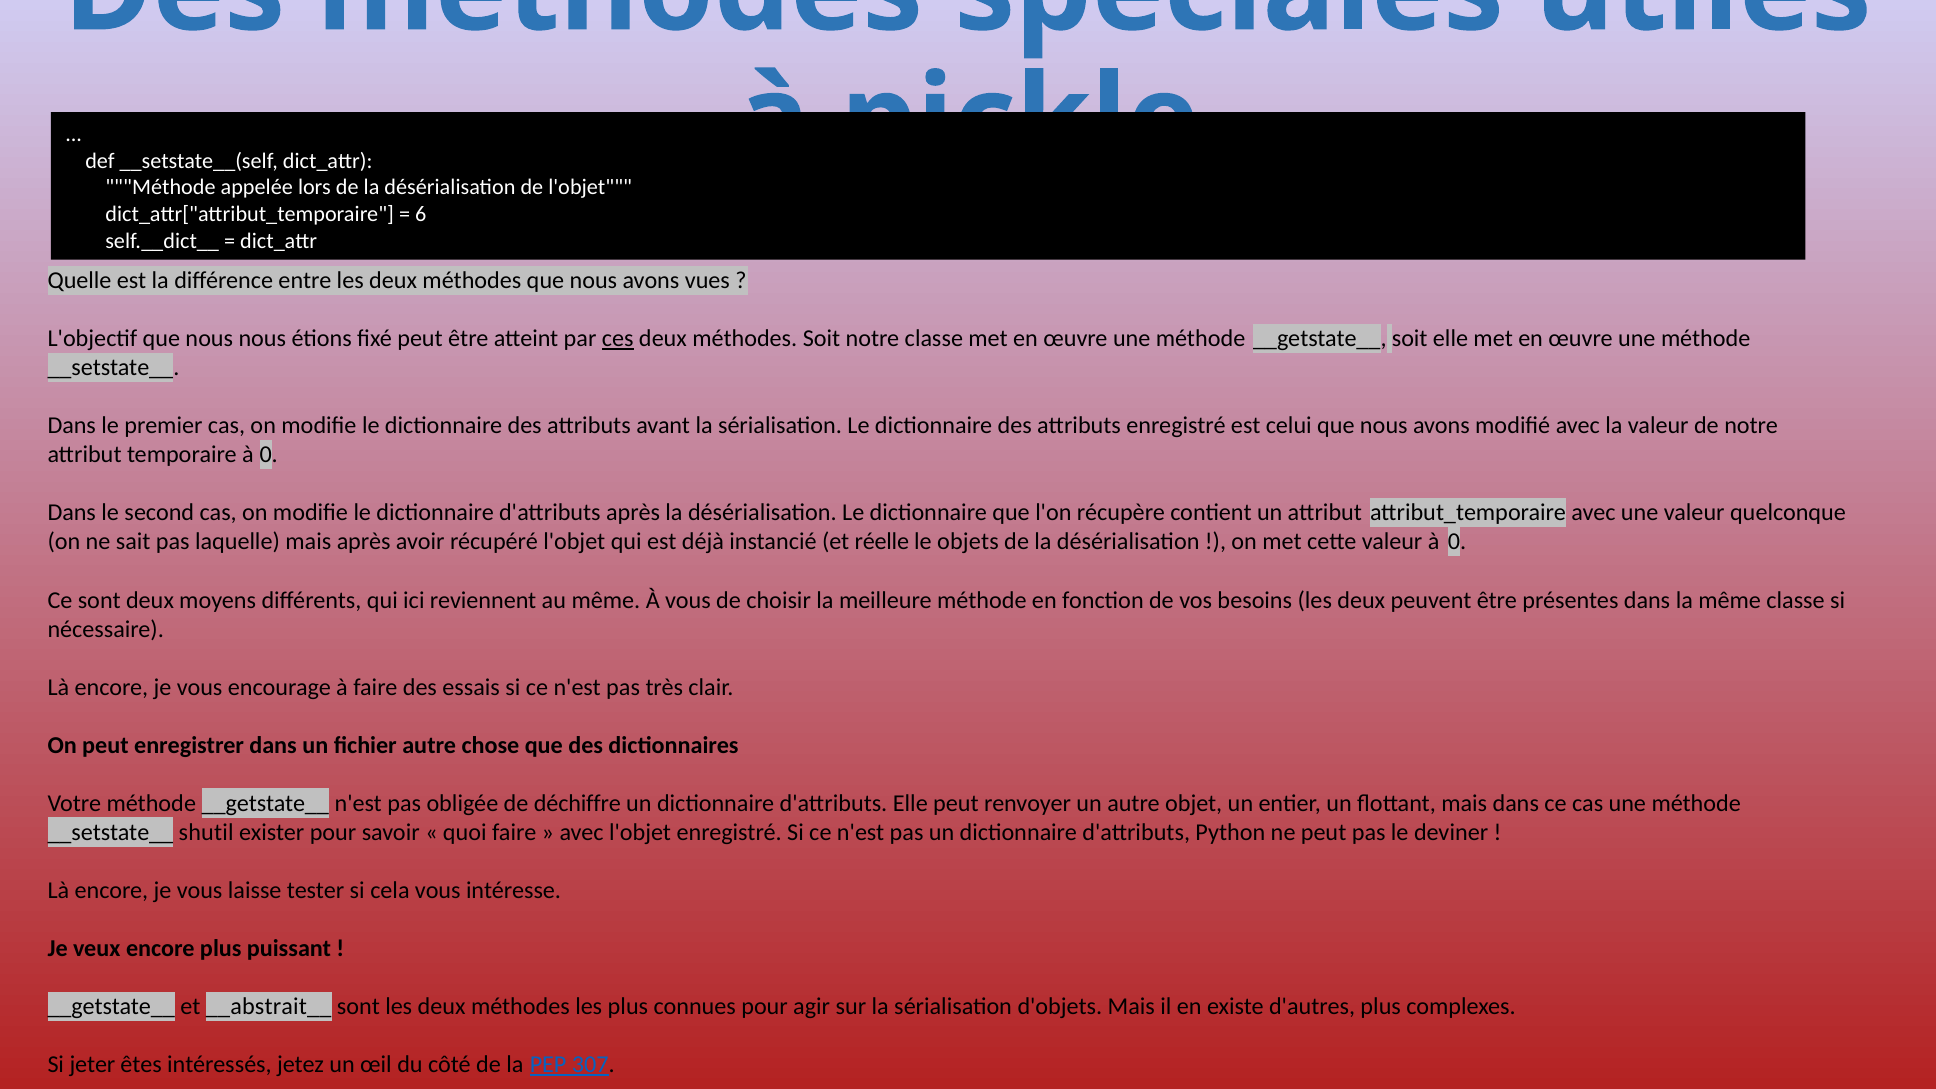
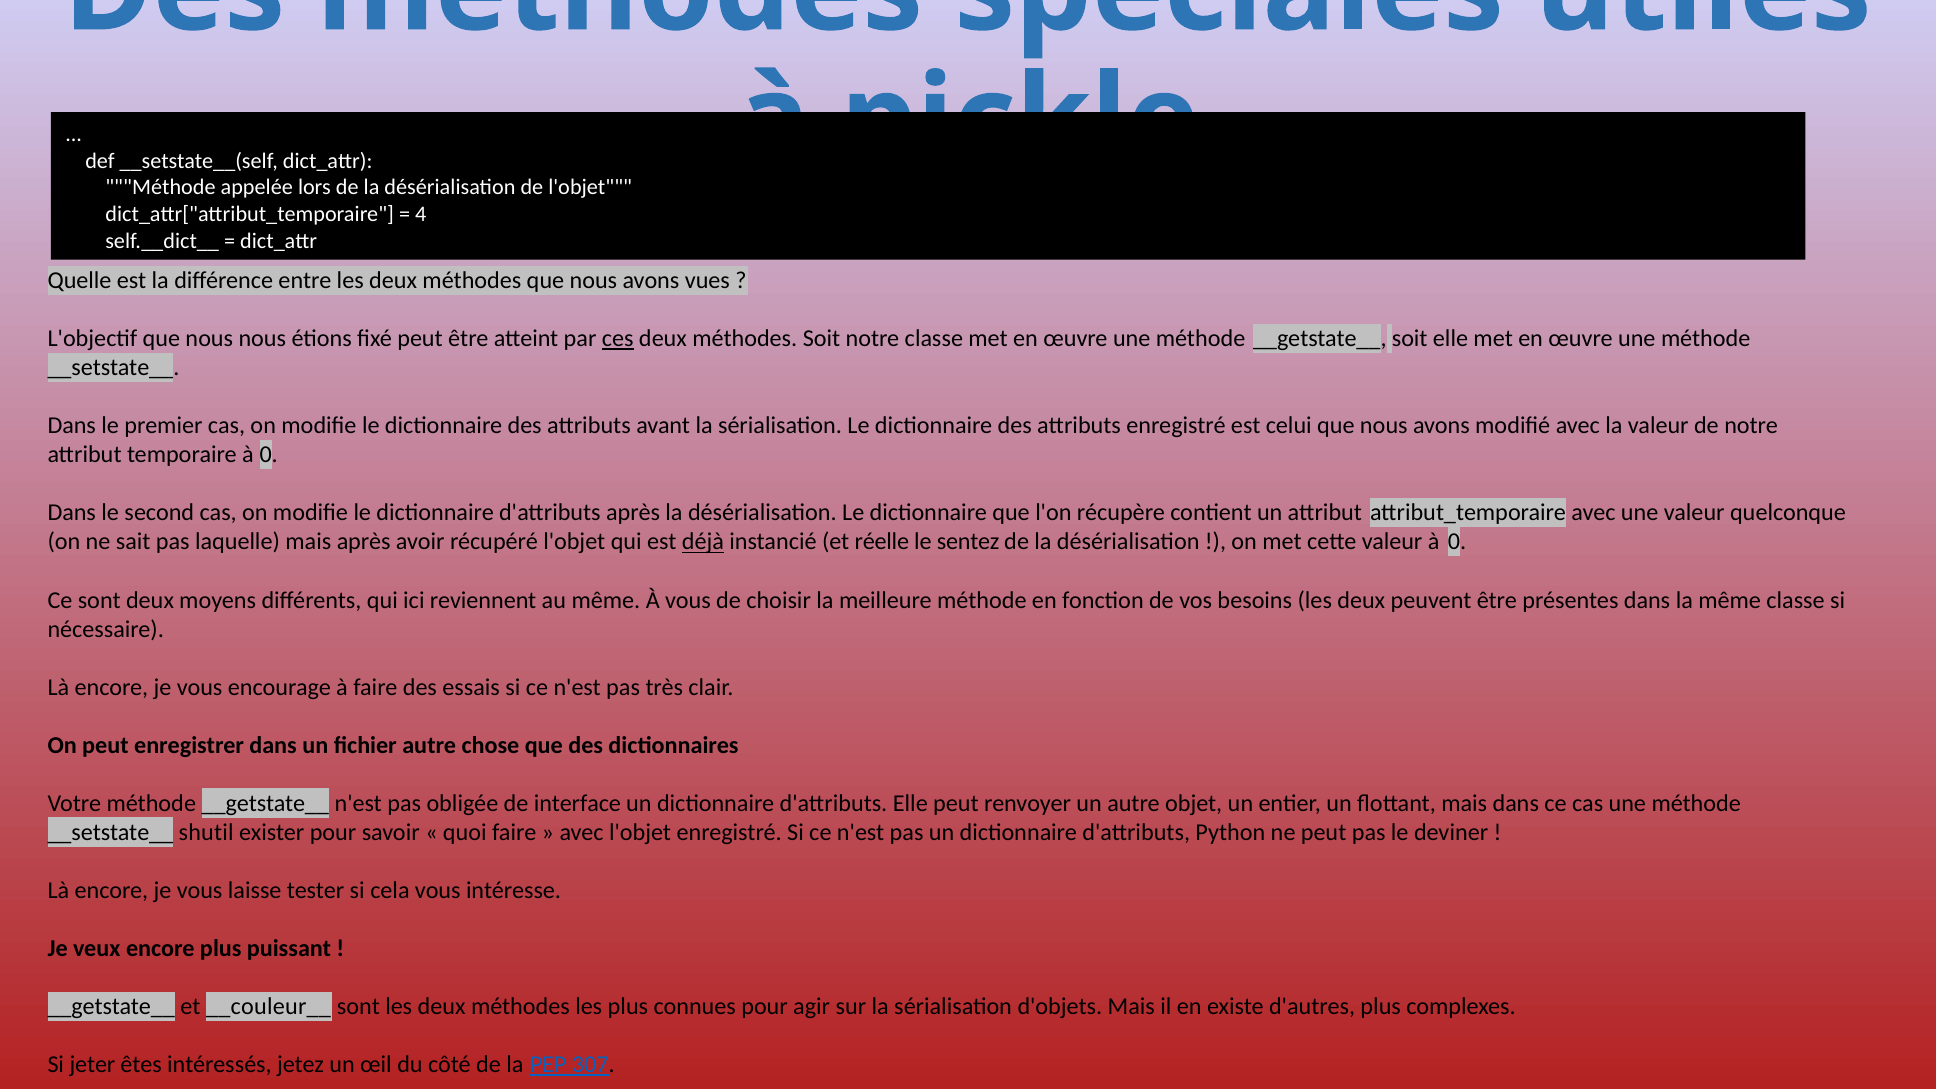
6: 6 -> 4
déjà underline: none -> present
objets: objets -> sentez
déchiffre: déchiffre -> interface
__abstrait__: __abstrait__ -> __couleur__
